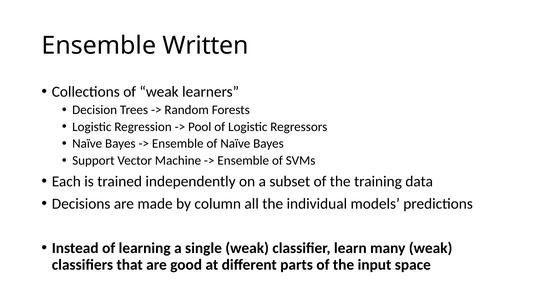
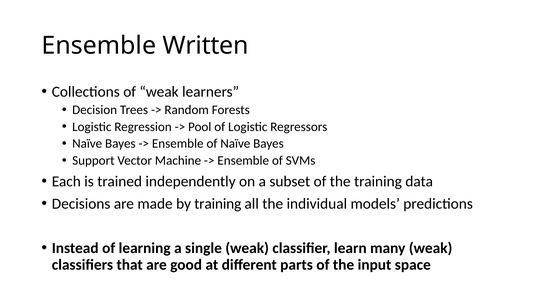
by column: column -> training
